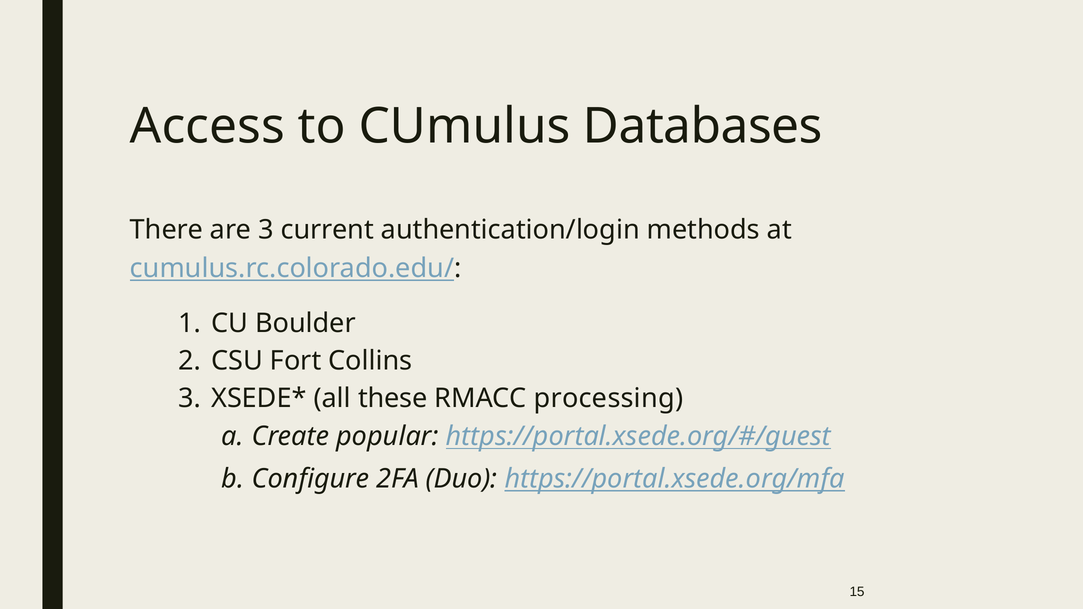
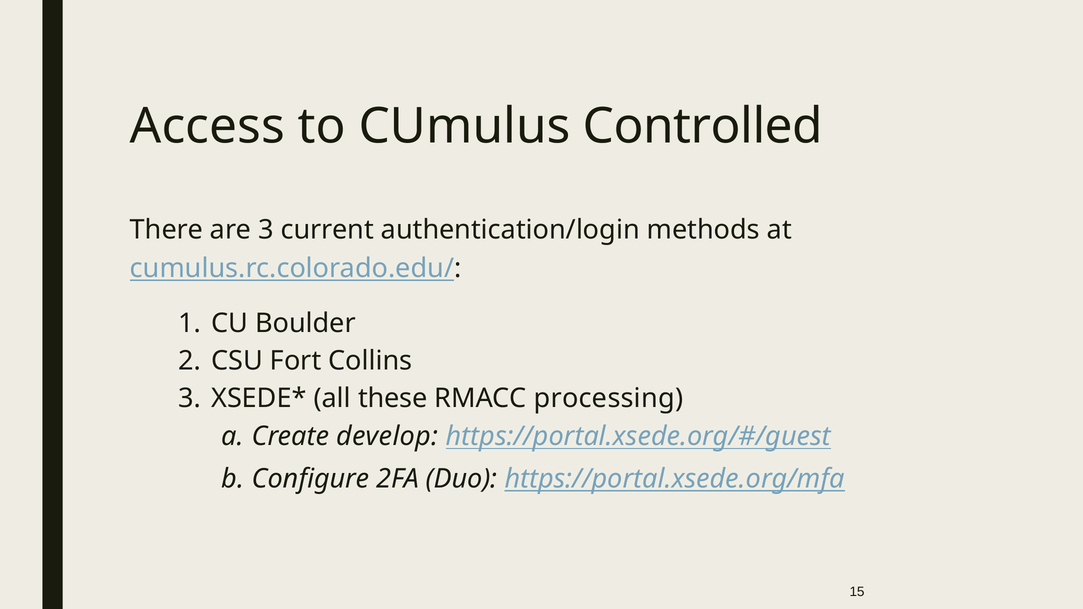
Databases: Databases -> Controlled
popular: popular -> develop
